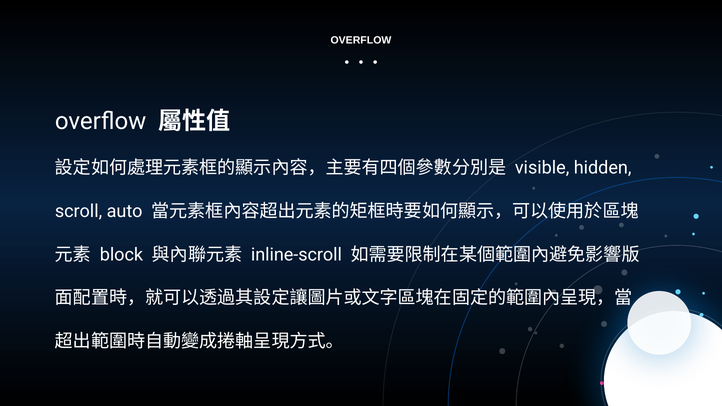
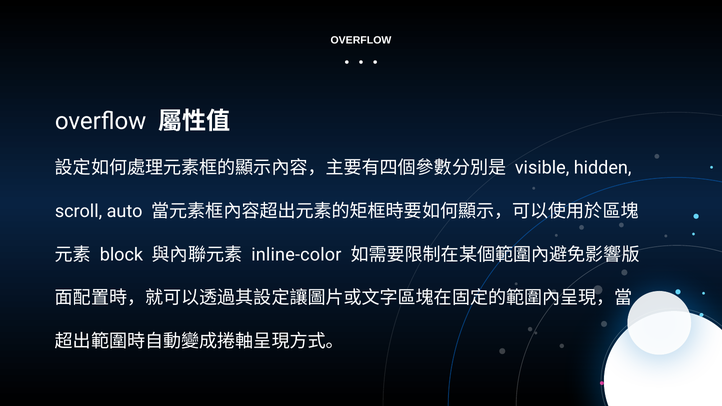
inline-scroll: inline-scroll -> inline-color
